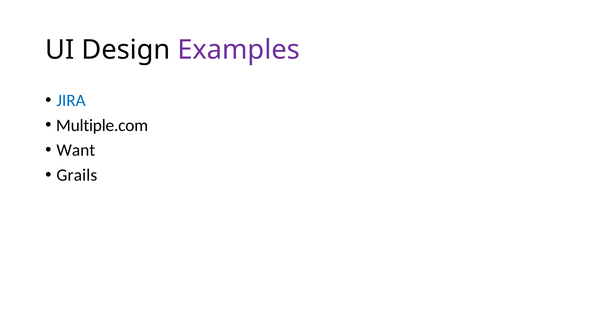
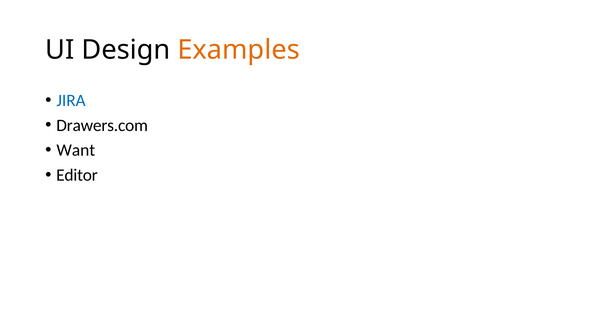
Examples colour: purple -> orange
Multiple.com: Multiple.com -> Drawers.com
Grails: Grails -> Editor
